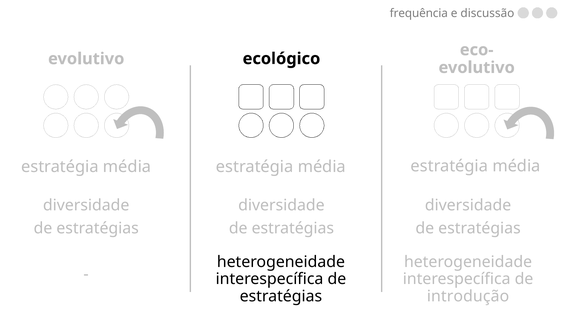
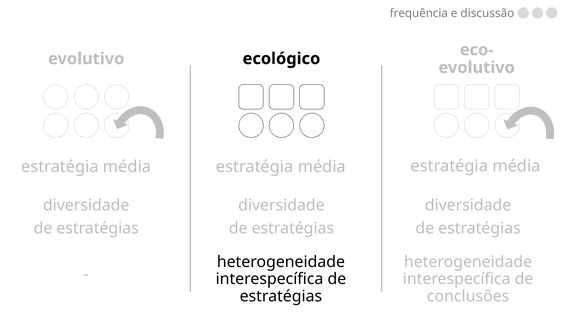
introdução: introdução -> conclusões
